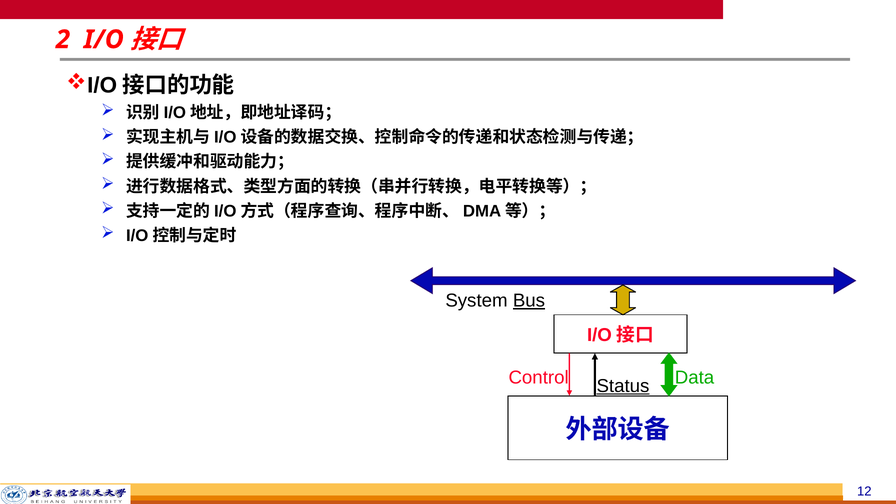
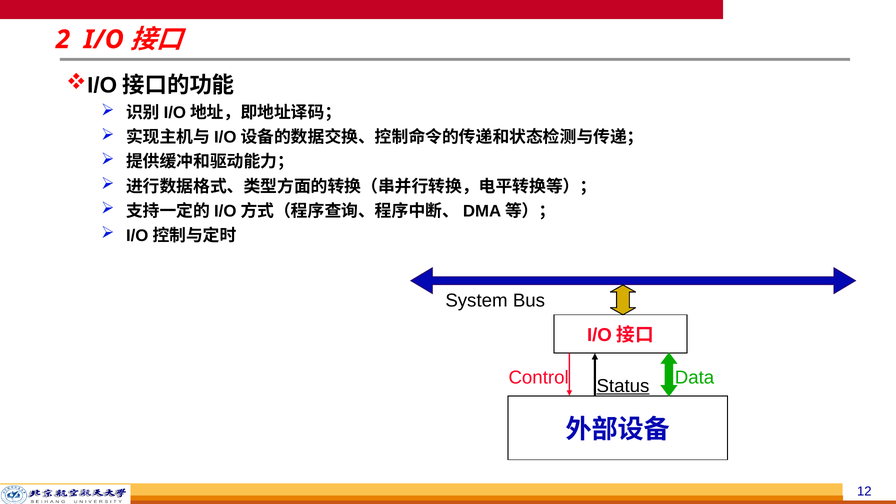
Bus underline: present -> none
